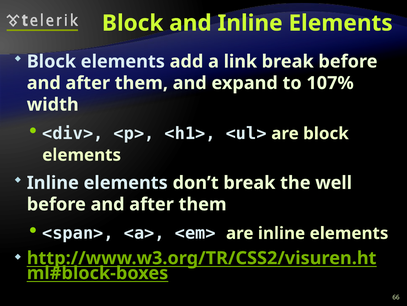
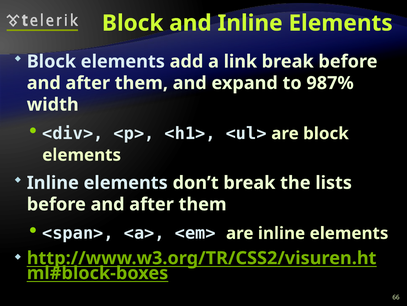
107%: 107% -> 987%
well: well -> lists
